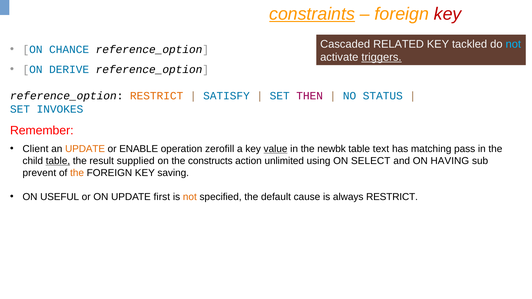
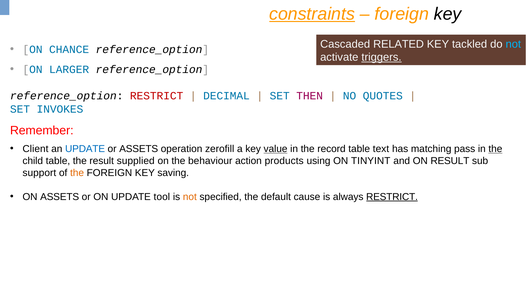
key at (448, 14) colour: red -> black
DERIVE: DERIVE -> LARGER
RESTRICT at (157, 96) colour: orange -> red
SATISFY: SATISFY -> DECIMAL
STATUS: STATUS -> QUOTES
UPDATE at (85, 149) colour: orange -> blue
or ENABLE: ENABLE -> ASSETS
newbk: newbk -> record
the at (495, 149) underline: none -> present
table at (58, 161) underline: present -> none
constructs: constructs -> behaviour
unlimited: unlimited -> products
SELECT: SELECT -> TINYINT
ON HAVING: HAVING -> RESULT
prevent: prevent -> support
ON USEFUL: USEFUL -> ASSETS
first: first -> tool
RESTRICT at (392, 197) underline: none -> present
